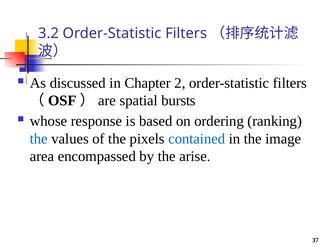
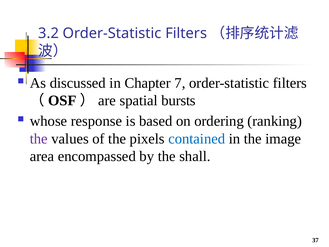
2: 2 -> 7
the at (39, 139) colour: blue -> purple
arise: arise -> shall
